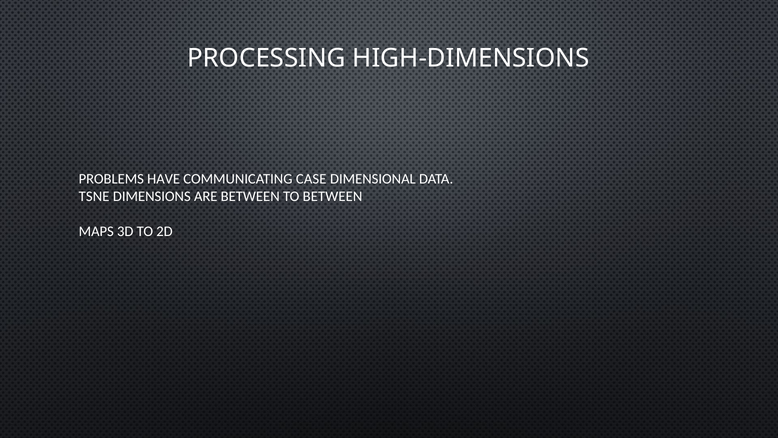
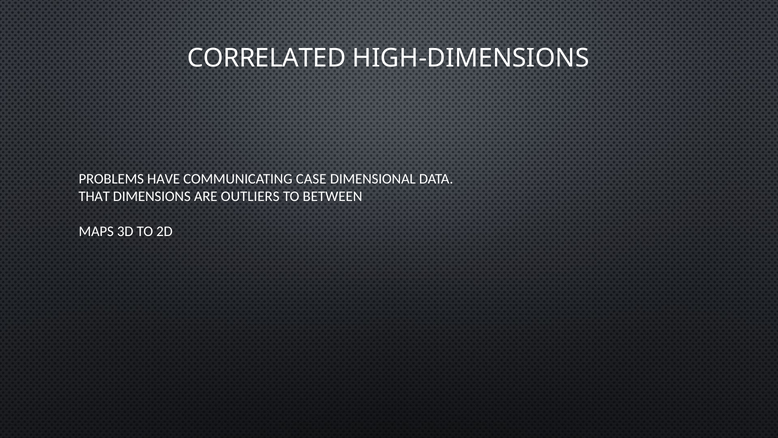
PROCESSING: PROCESSING -> CORRELATED
TSNE: TSNE -> THAT
ARE BETWEEN: BETWEEN -> OUTLIERS
